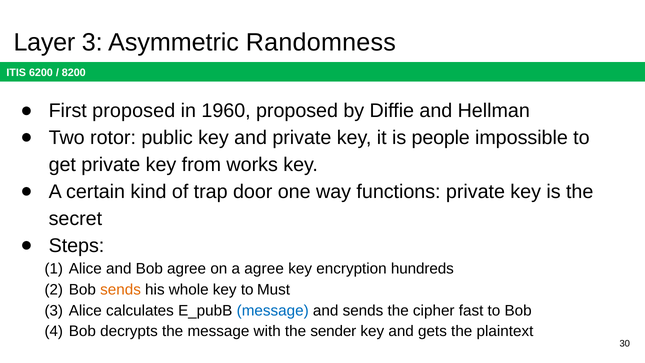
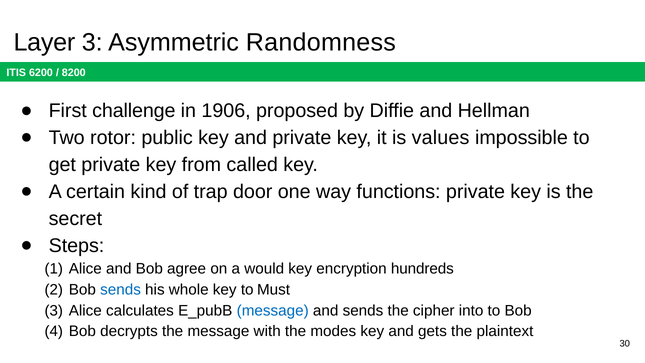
First proposed: proposed -> challenge
1960: 1960 -> 1906
people: people -> values
works: works -> called
a agree: agree -> would
sends at (121, 290) colour: orange -> blue
fast: fast -> into
sender: sender -> modes
